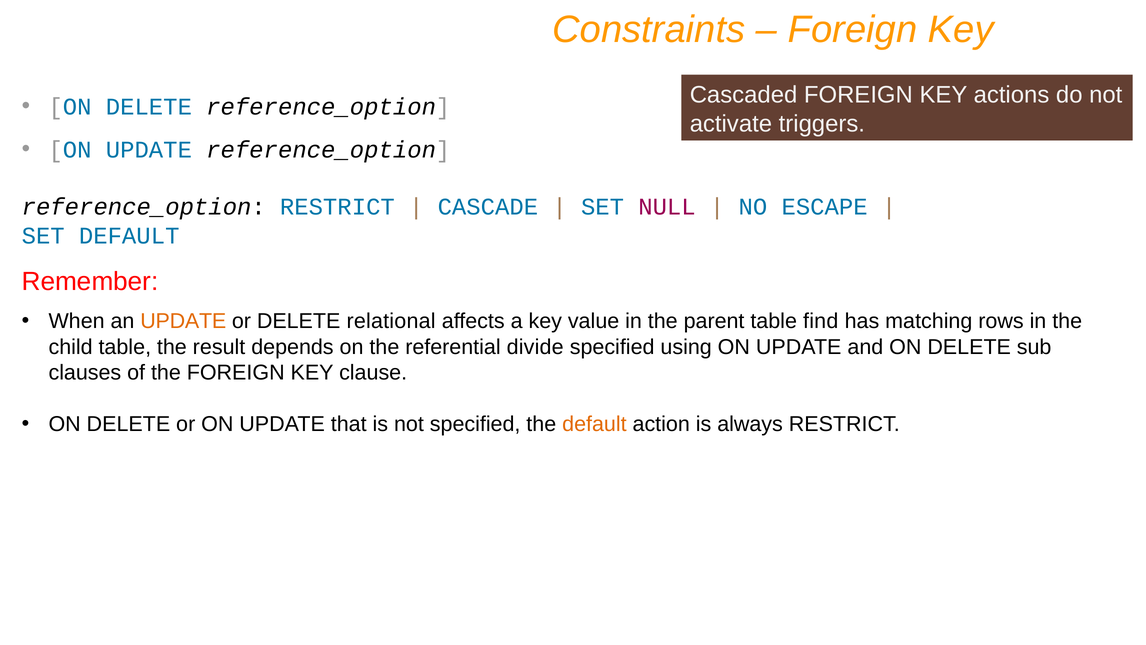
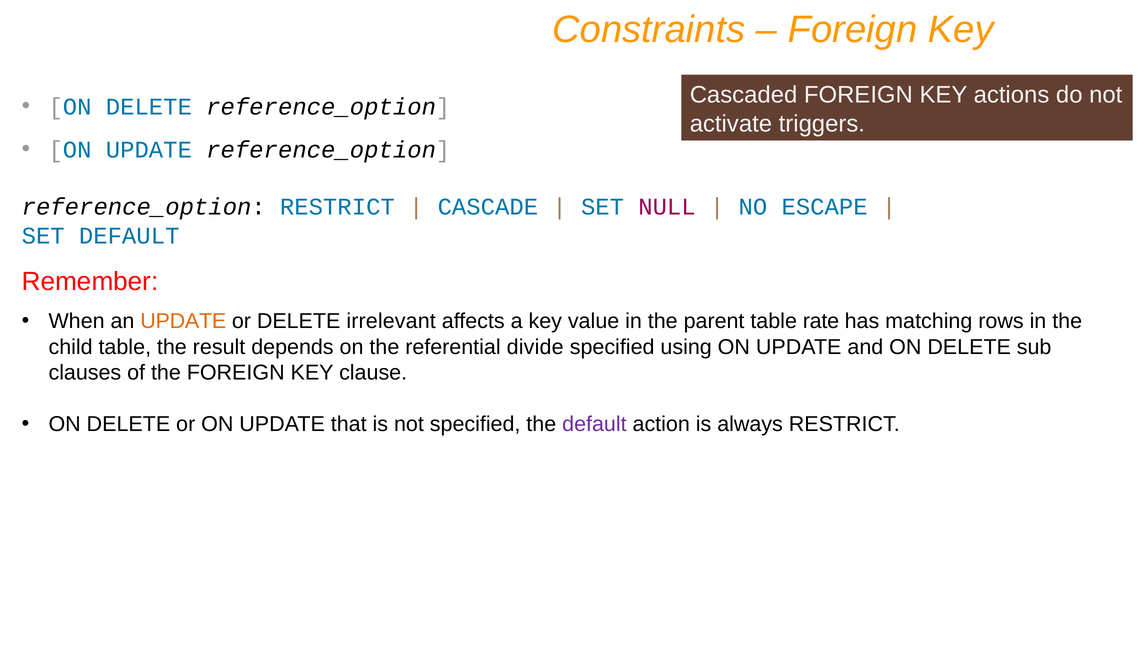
relational: relational -> irrelevant
find: find -> rate
default at (594, 424) colour: orange -> purple
